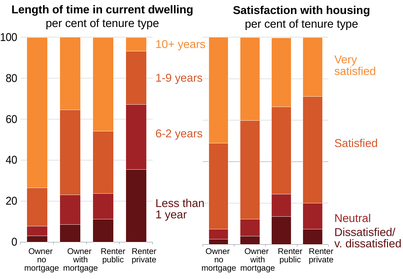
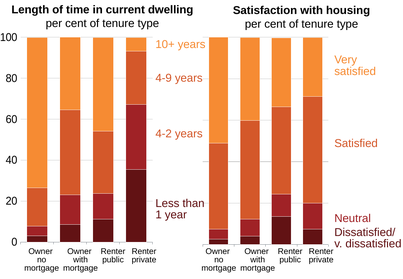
1-9: 1-9 -> 4-9
6-2: 6-2 -> 4-2
